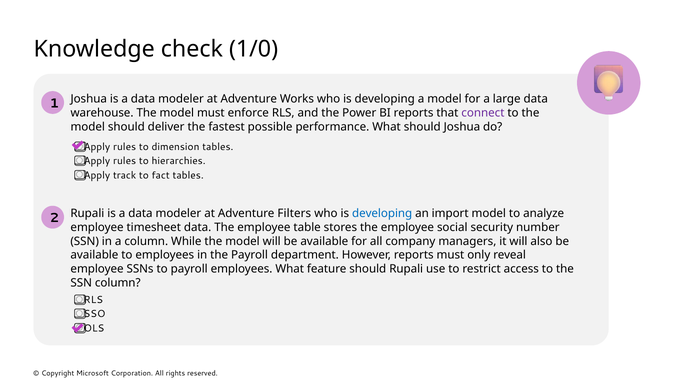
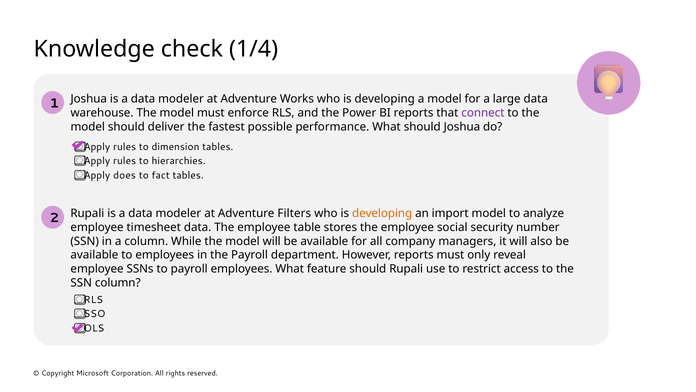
1/0: 1/0 -> 1/4
track: track -> does
developing at (382, 213) colour: blue -> orange
